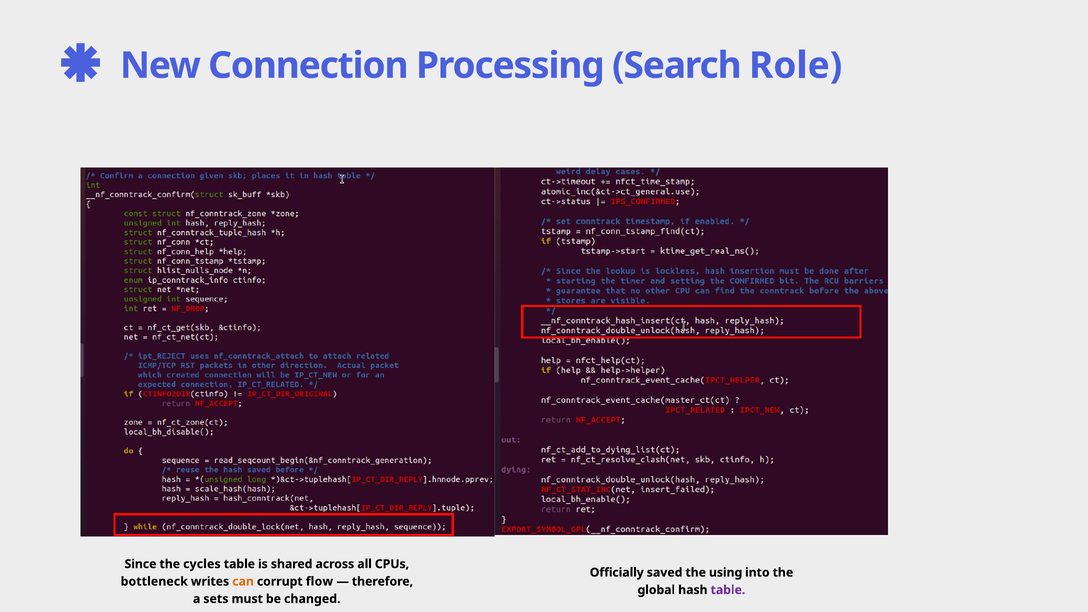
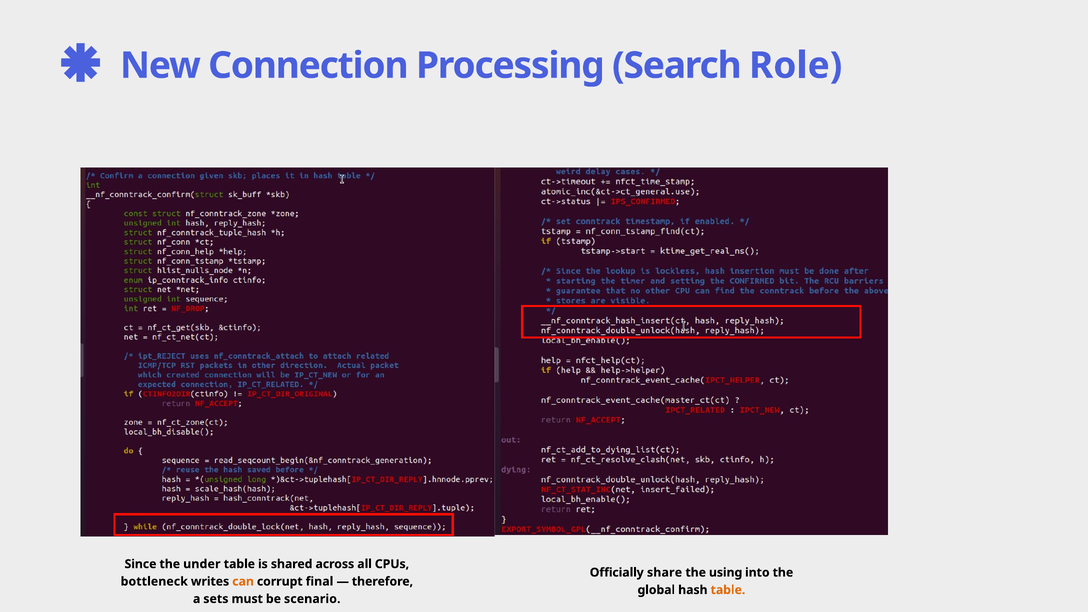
cycles: cycles -> under
saved: saved -> share
flow: flow -> final
table at (728, 590) colour: purple -> orange
changed: changed -> scenario
